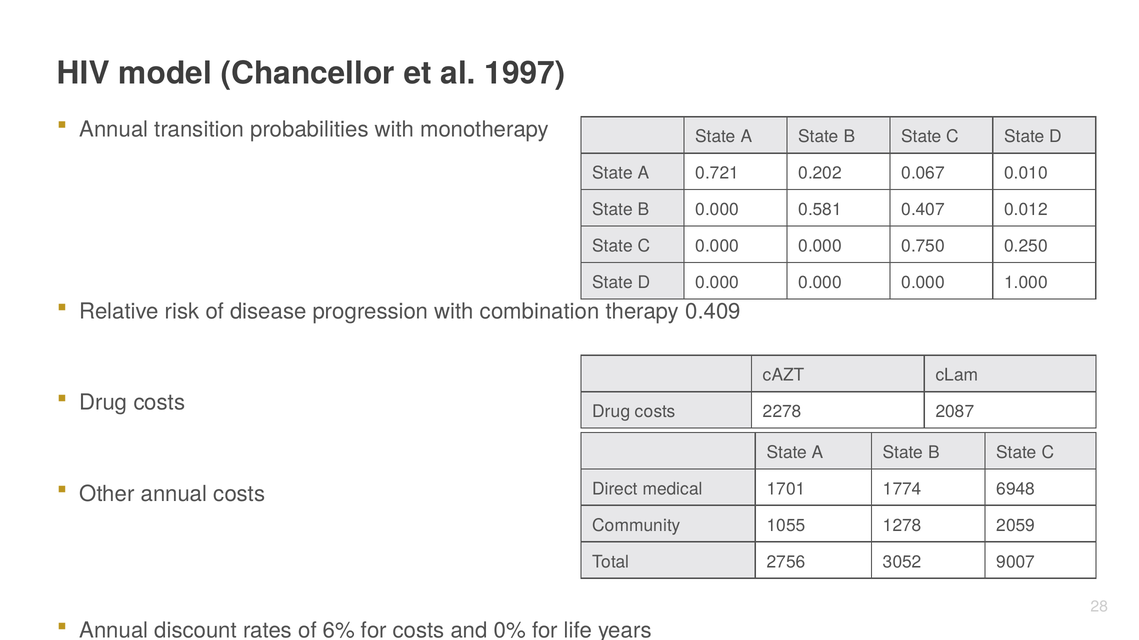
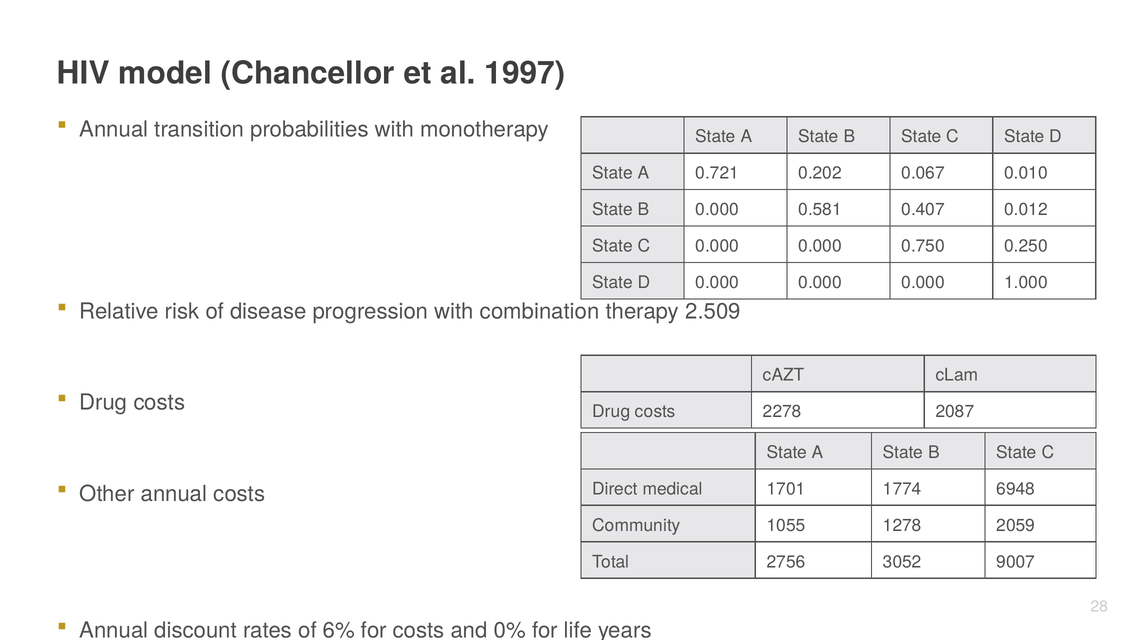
0.409: 0.409 -> 2.509
